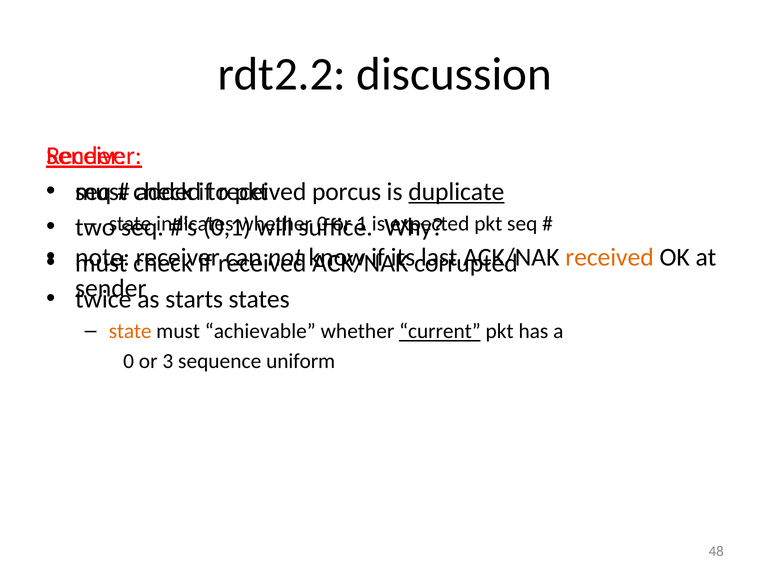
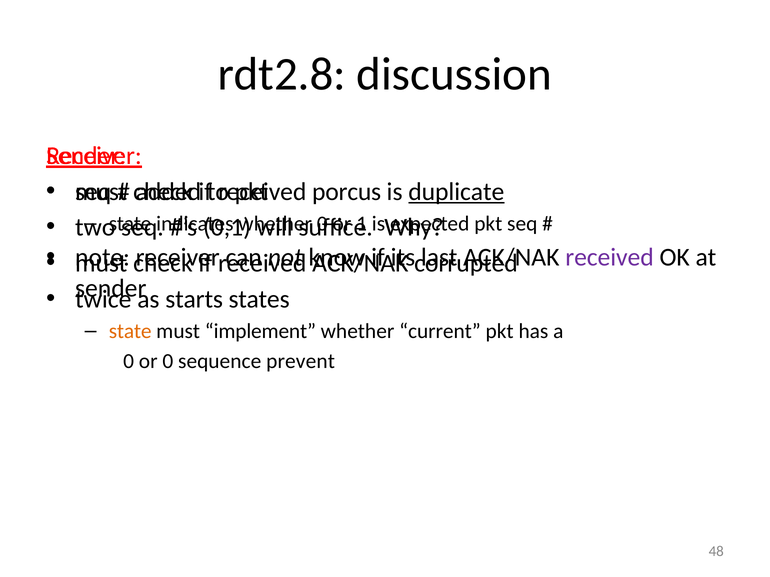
rdt2.2: rdt2.2 -> rdt2.8
received at (610, 258) colour: orange -> purple
achievable: achievable -> implement
current underline: present -> none
or 3: 3 -> 0
uniform: uniform -> prevent
